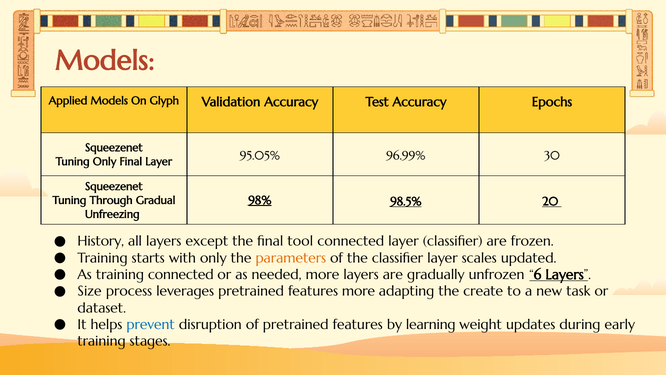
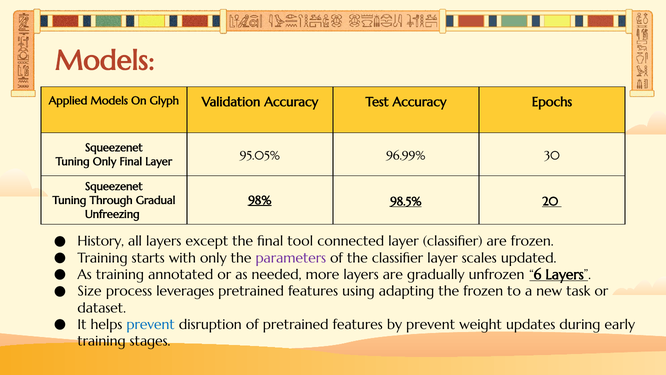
parameters colour: orange -> purple
training connected: connected -> annotated
features more: more -> using
the create: create -> frozen
by learning: learning -> prevent
